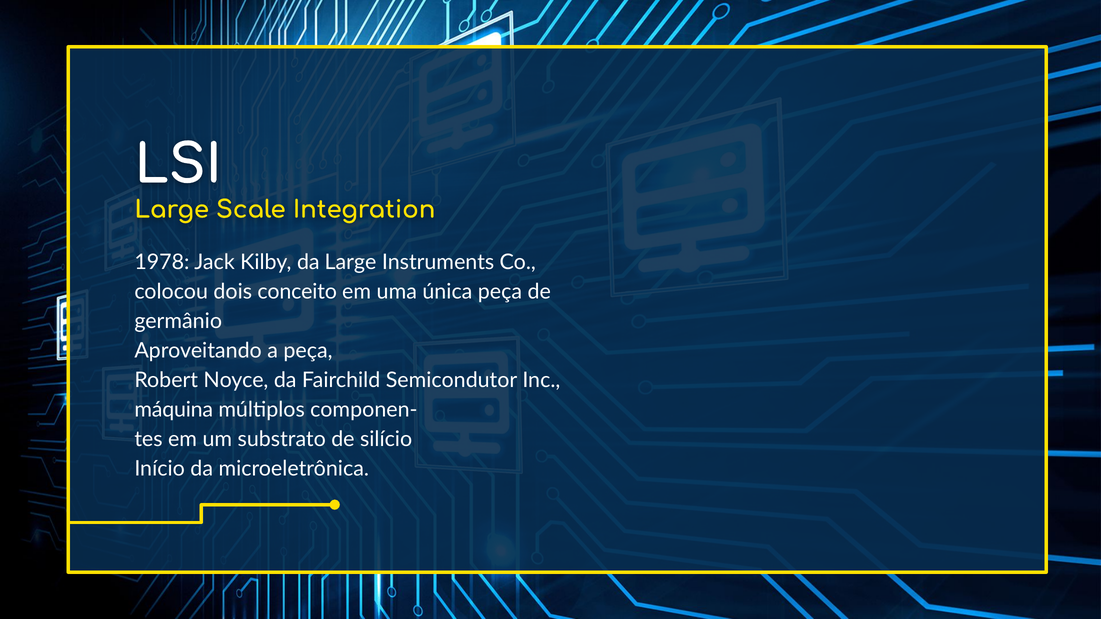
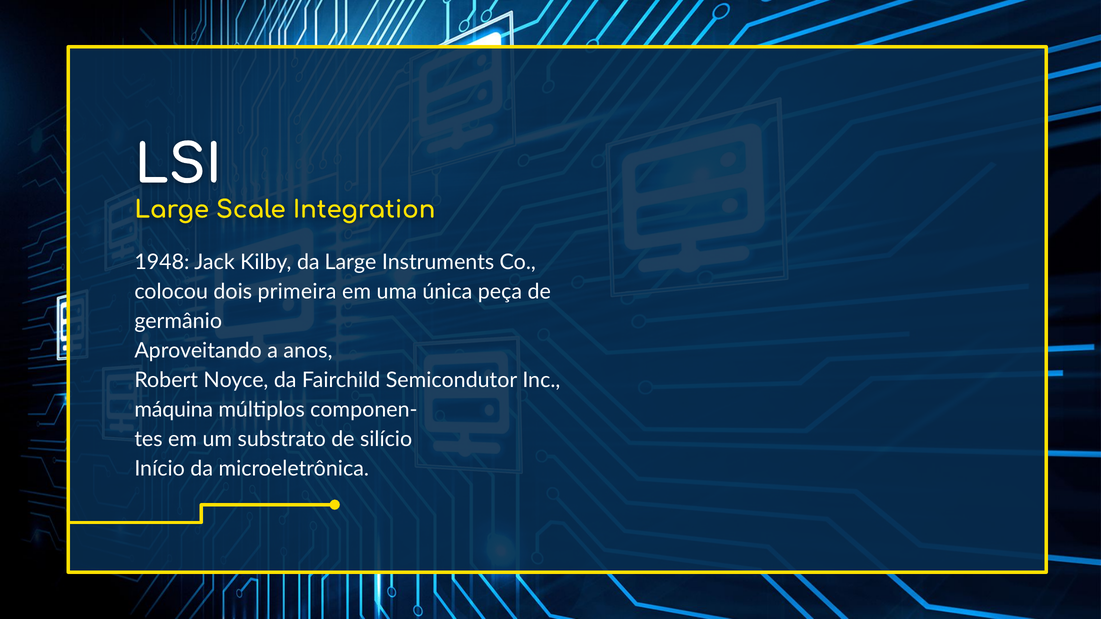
1978: 1978 -> 1948
conceito: conceito -> primeira
a peça: peça -> anos
